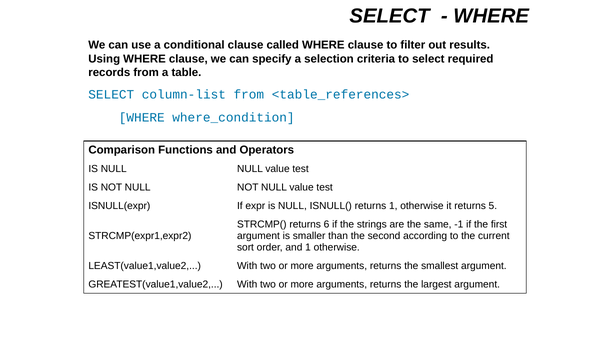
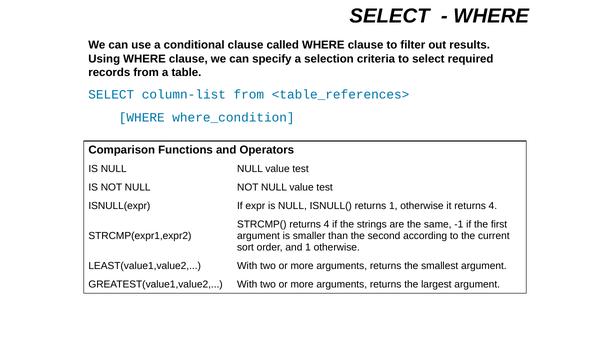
it returns 5: 5 -> 4
STRCMP( returns 6: 6 -> 4
